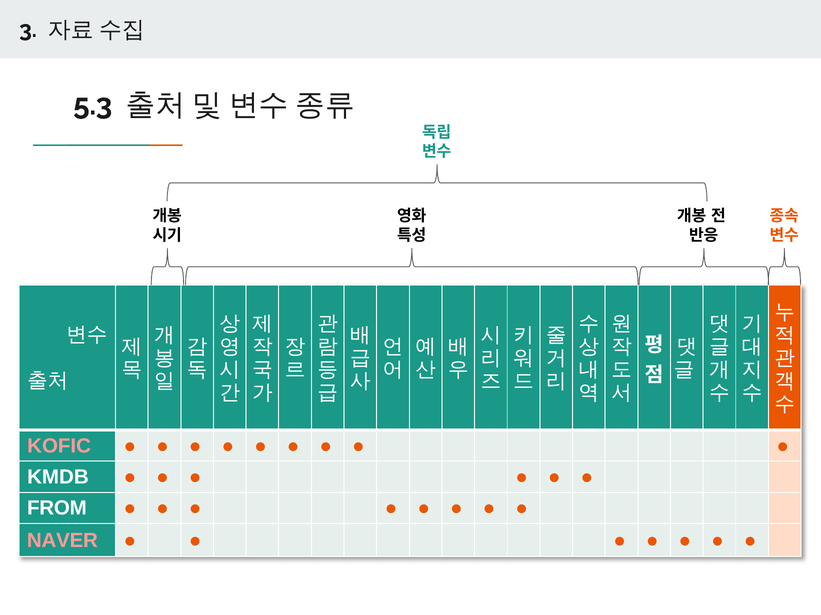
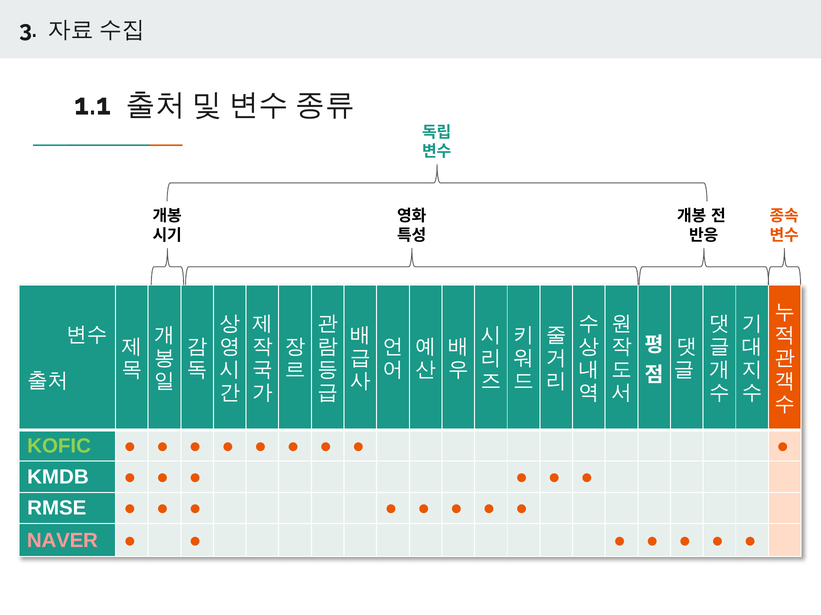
5.3: 5.3 -> 1.1
KOFIC colour: pink -> light green
FROM: FROM -> RMSE
